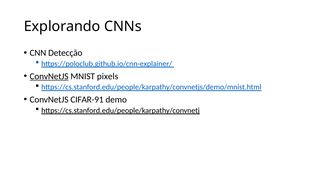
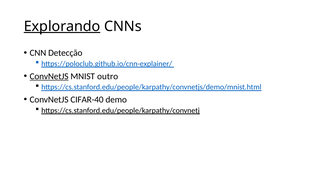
Explorando underline: none -> present
pixels: pixels -> outro
CIFAR-91: CIFAR-91 -> CIFAR-40
